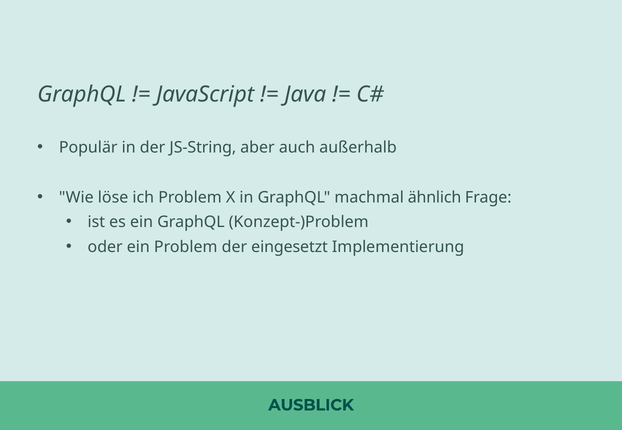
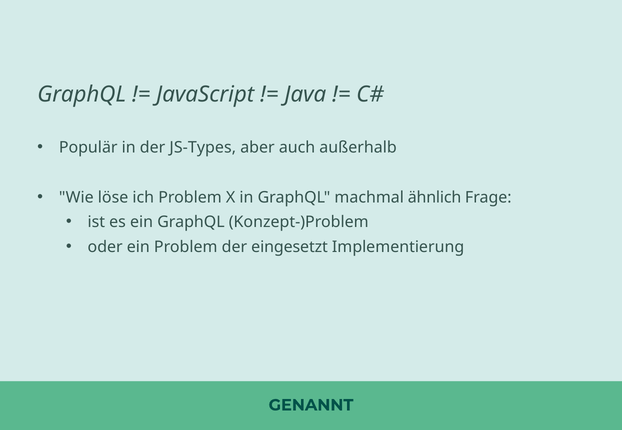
JS-String: JS-String -> JS-Types
AUSBLICK: AUSBLICK -> GENANNT
